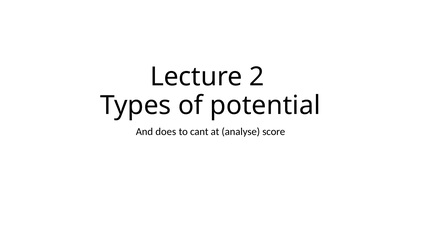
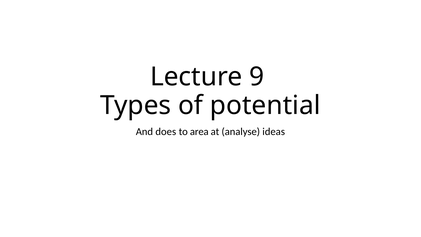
2: 2 -> 9
cant: cant -> area
score: score -> ideas
